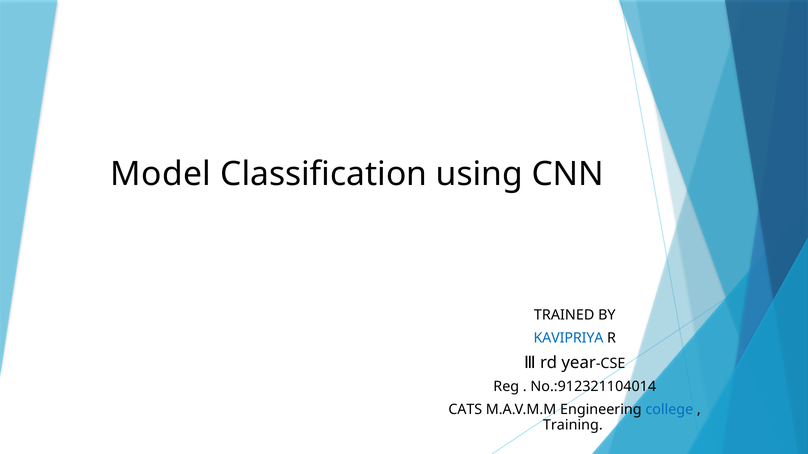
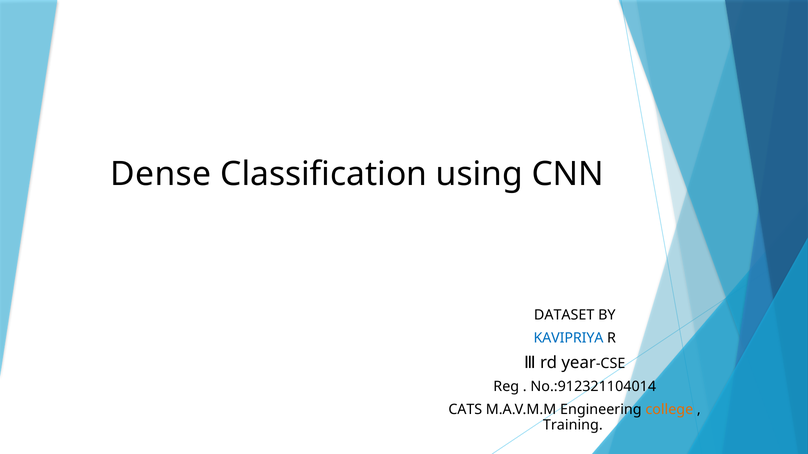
Model: Model -> Dense
TRAINED: TRAINED -> DATASET
college colour: blue -> orange
